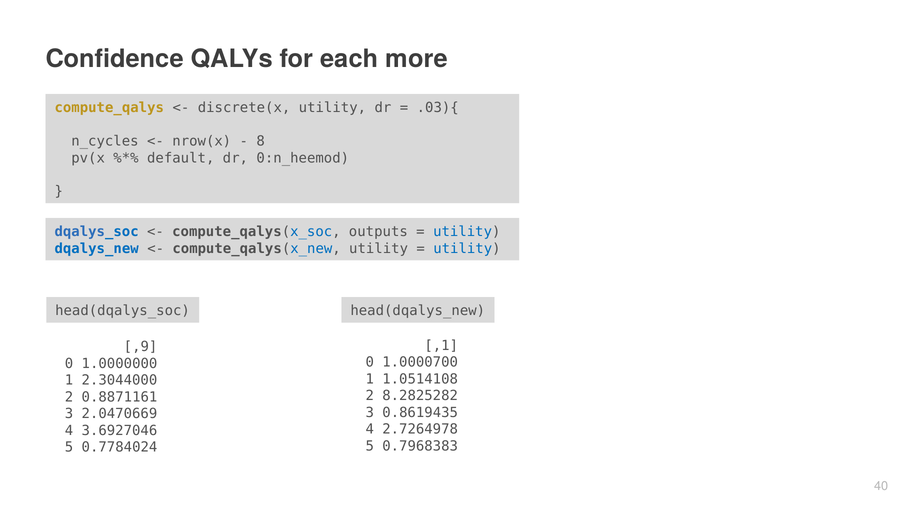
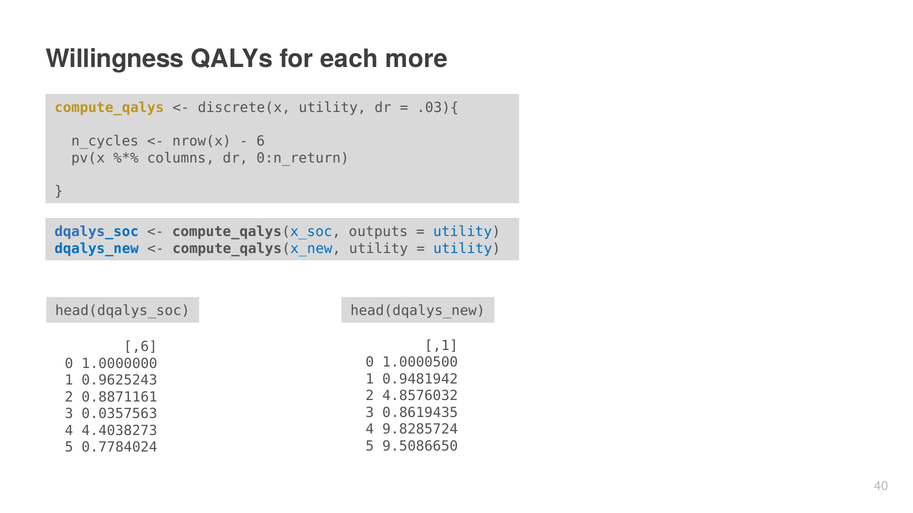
Confidence: Confidence -> Willingness
8: 8 -> 6
default: default -> columns
0:n_heemod: 0:n_heemod -> 0:n_return
,9: ,9 -> ,6
1.0000700: 1.0000700 -> 1.0000500
1.0514108: 1.0514108 -> 0.9481942
2.3044000: 2.3044000 -> 0.9625243
8.2825282: 8.2825282 -> 4.8576032
2.0470669: 2.0470669 -> 0.0357563
2.7264978: 2.7264978 -> 9.8285724
3.6927046: 3.6927046 -> 4.4038273
0.7968383: 0.7968383 -> 9.5086650
